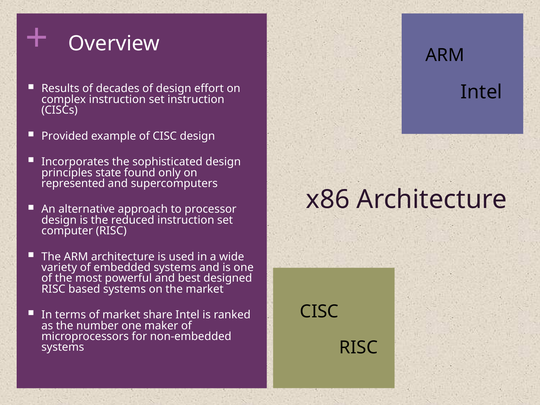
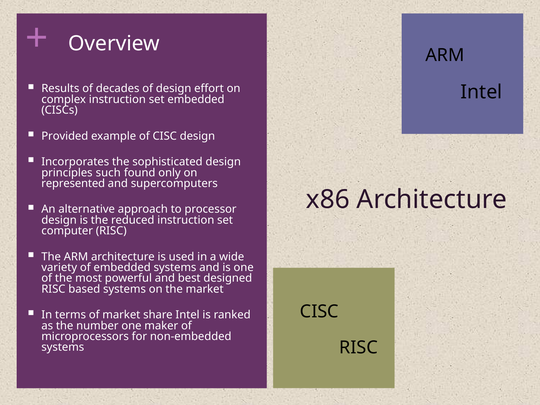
set instruction: instruction -> embedded
state: state -> such
